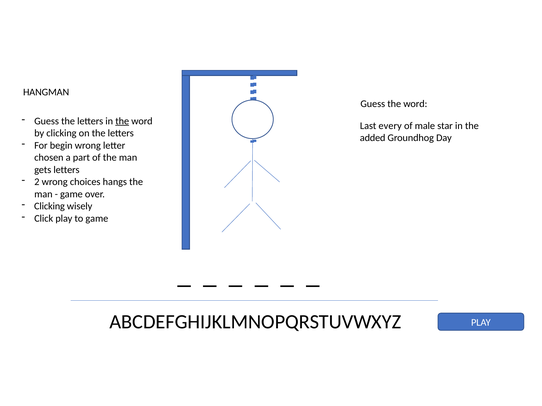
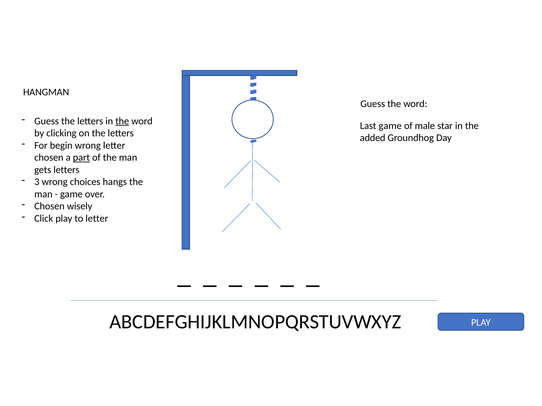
Last every: every -> game
part underline: none -> present
2: 2 -> 3
Clicking at (50, 207): Clicking -> Chosen
to game: game -> letter
